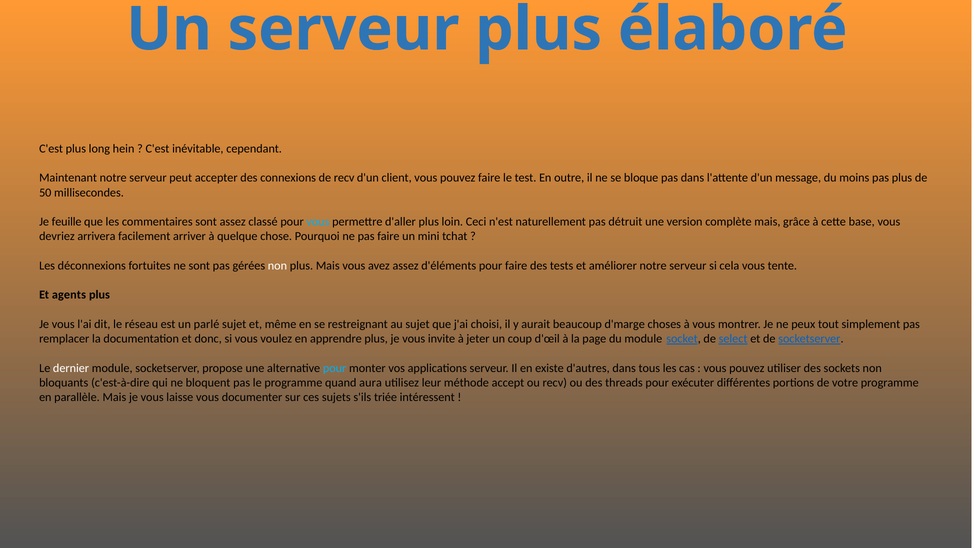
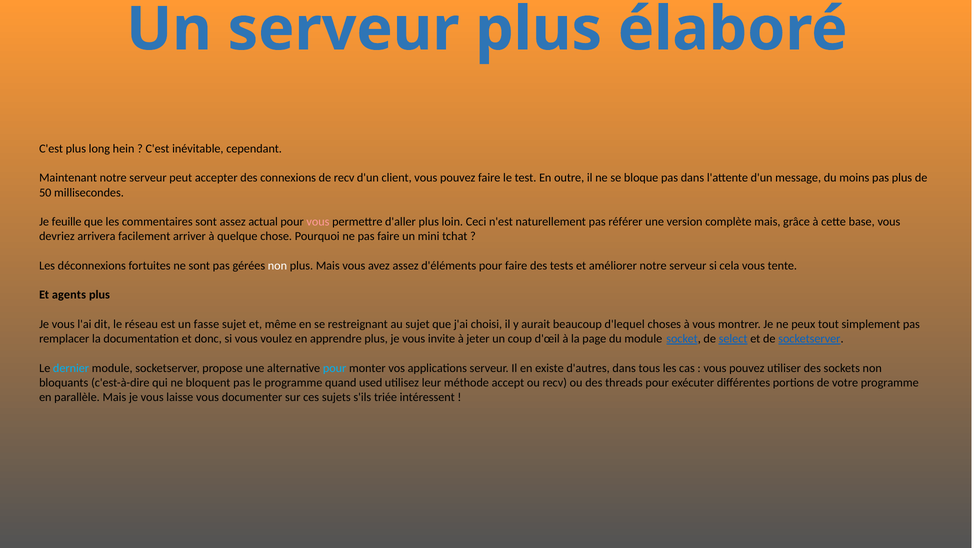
classé: classé -> actual
vous at (318, 222) colour: light blue -> pink
détruit: détruit -> référer
parlé: parlé -> fasse
d'marge: d'marge -> d'lequel
dernier colour: white -> light blue
aura: aura -> used
